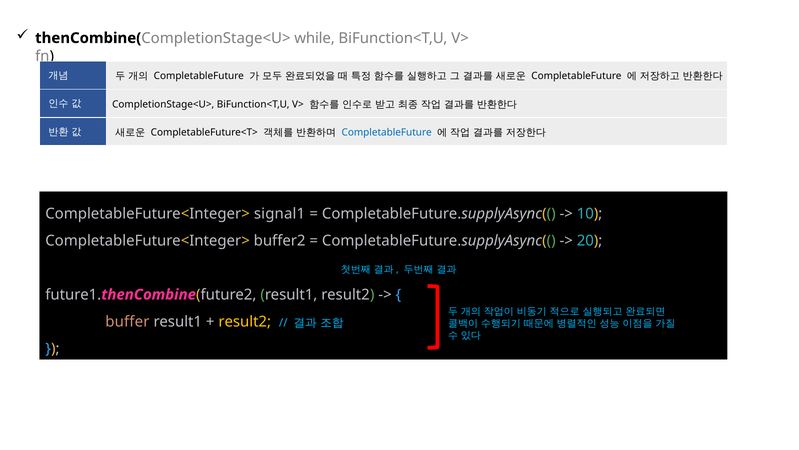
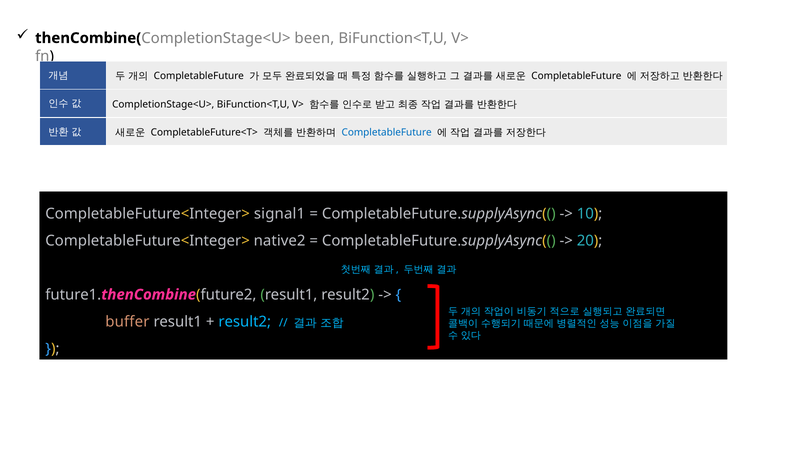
while: while -> been
buffer2: buffer2 -> native2
result2 at (245, 321) colour: yellow -> light blue
